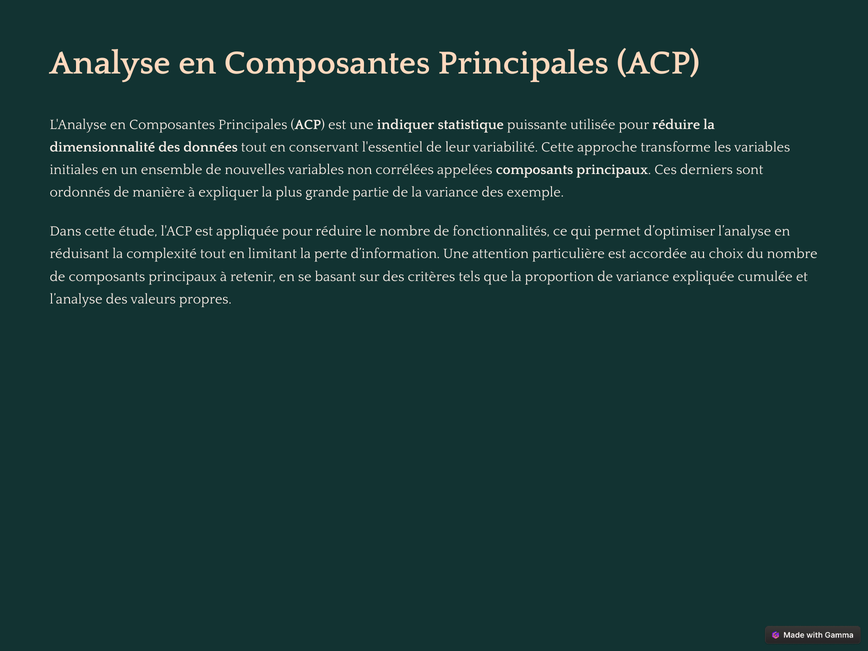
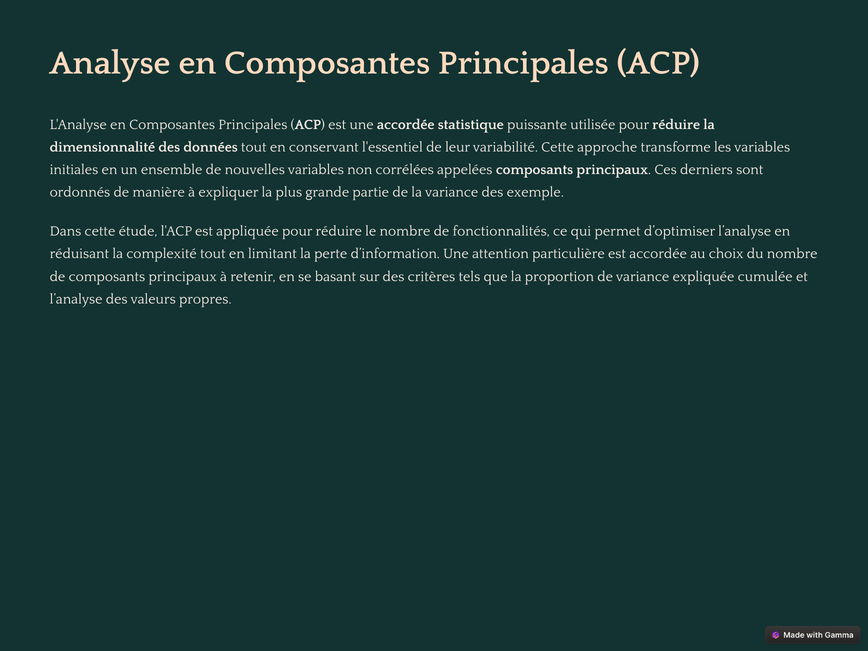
une indiquer: indiquer -> accordée
